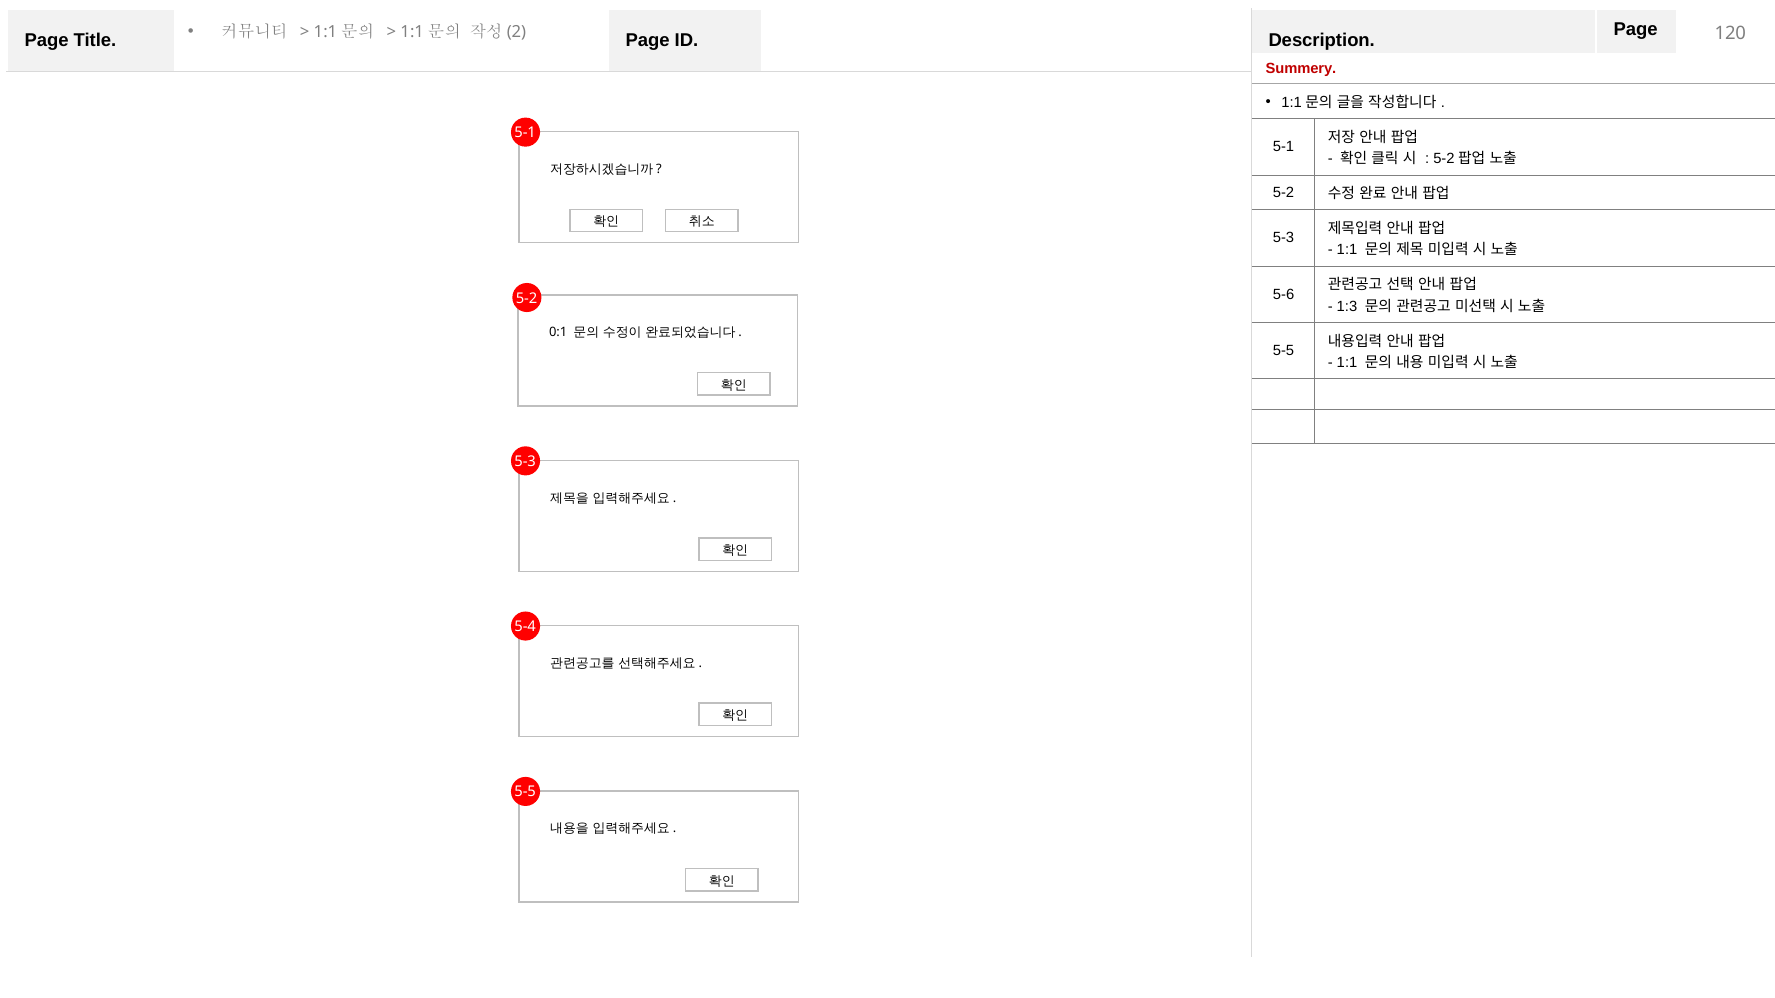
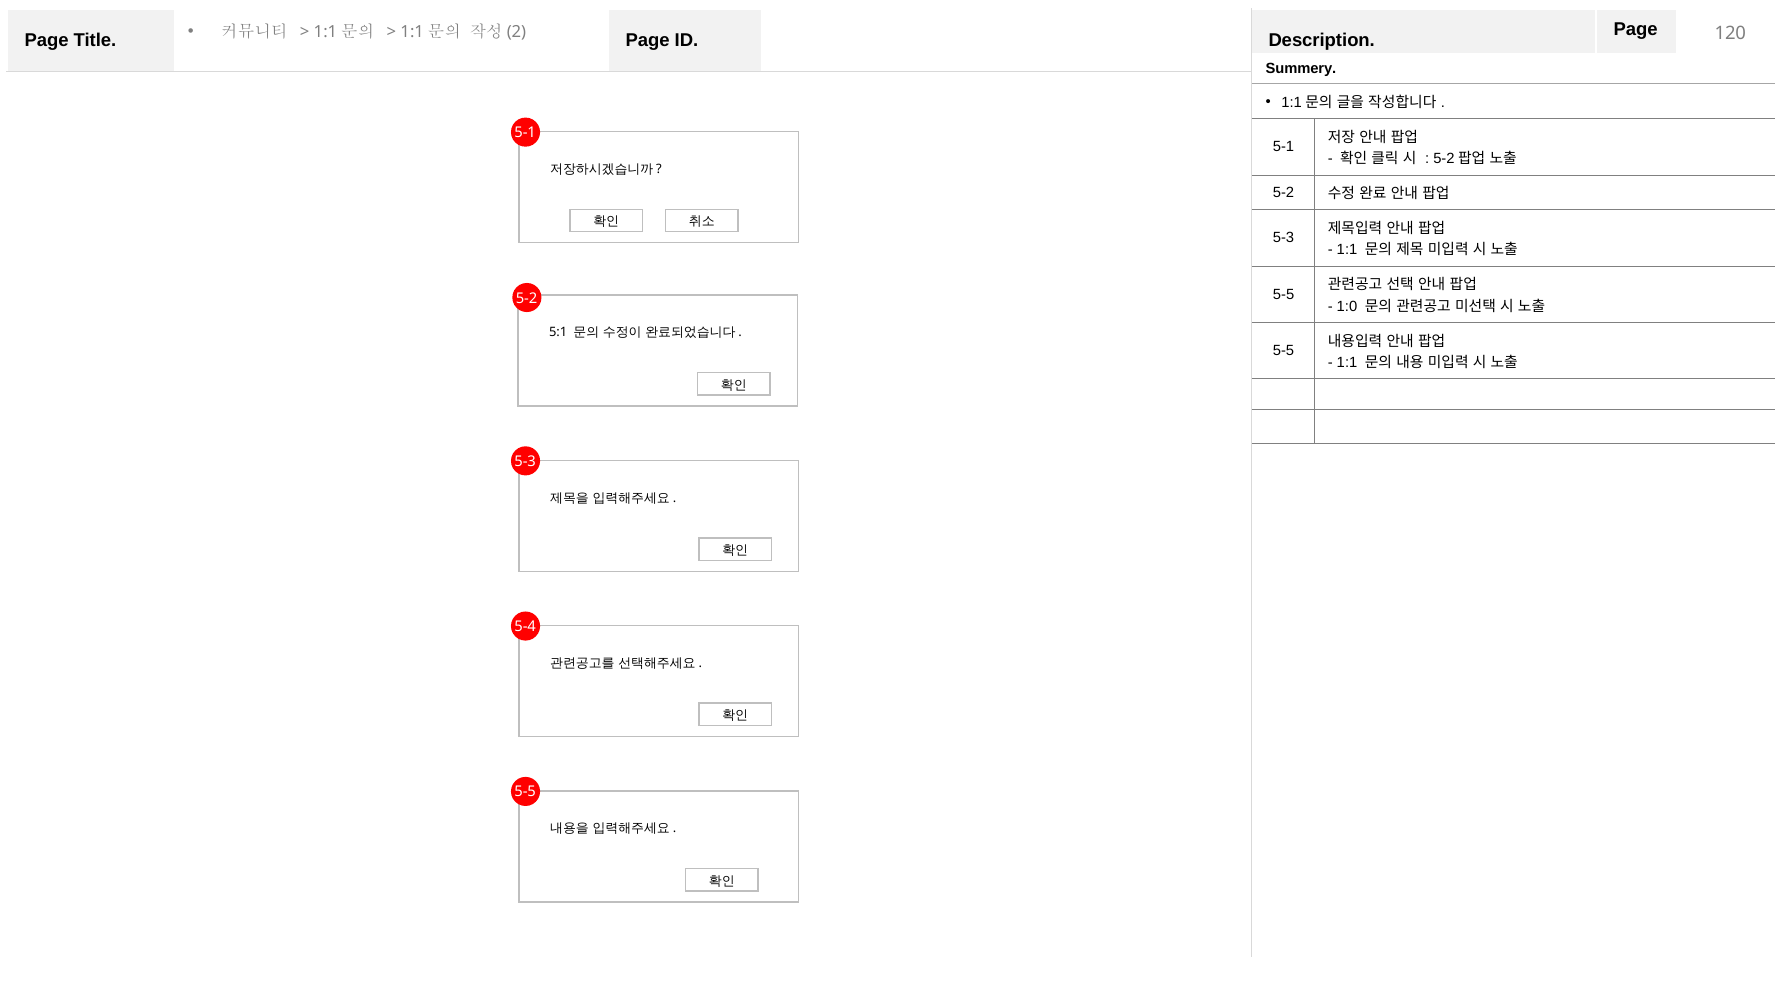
Summery colour: red -> black
5-6 at (1284, 294): 5-6 -> 5-5
1:3: 1:3 -> 1:0
0:1: 0:1 -> 5:1
